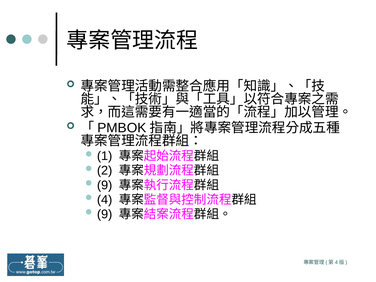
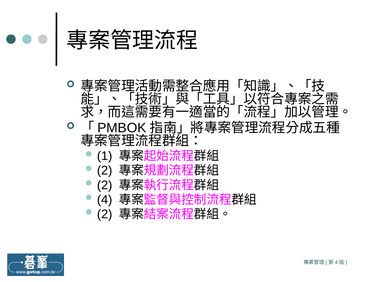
9 at (105, 185): 9 -> 2
9 at (105, 214): 9 -> 2
